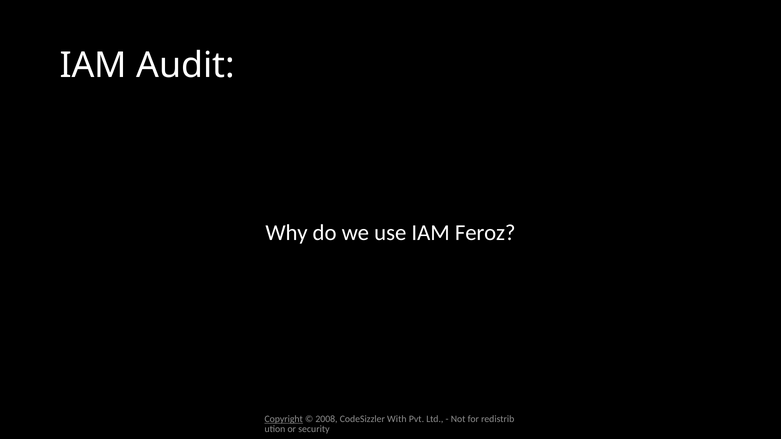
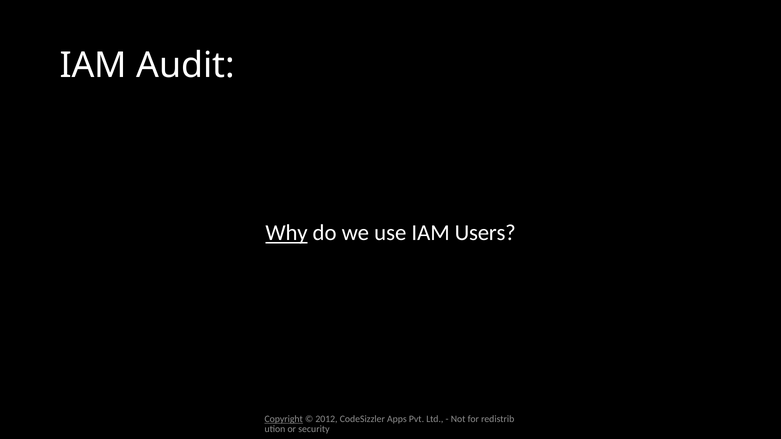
Why underline: none -> present
Feroz: Feroz -> Users
2008: 2008 -> 2012
With: With -> Apps
